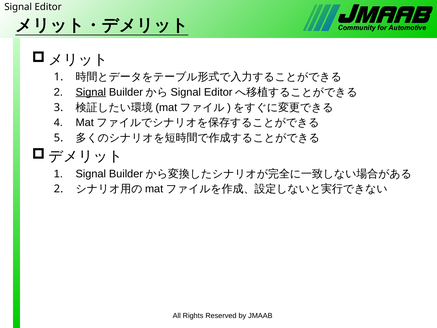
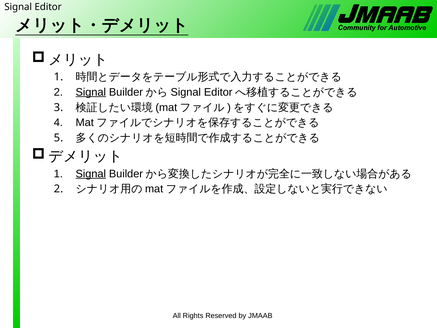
Signal at (91, 174) underline: none -> present
